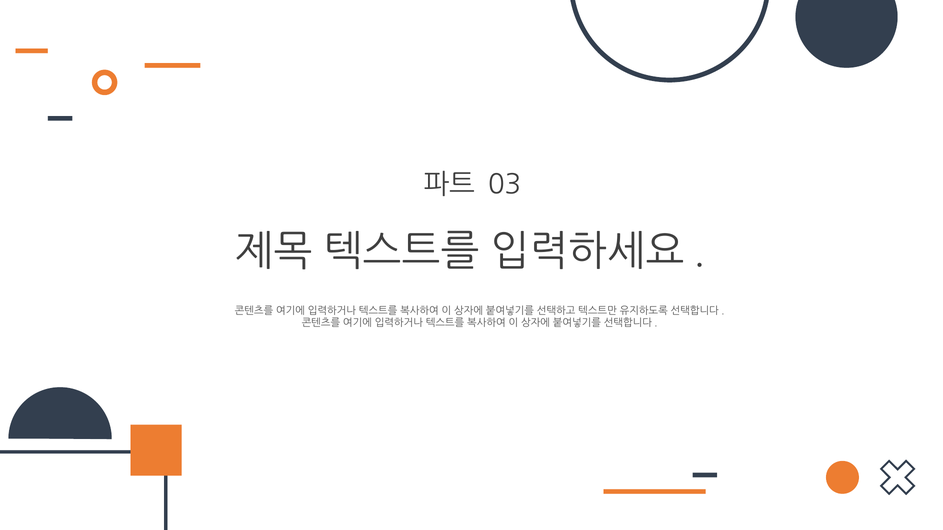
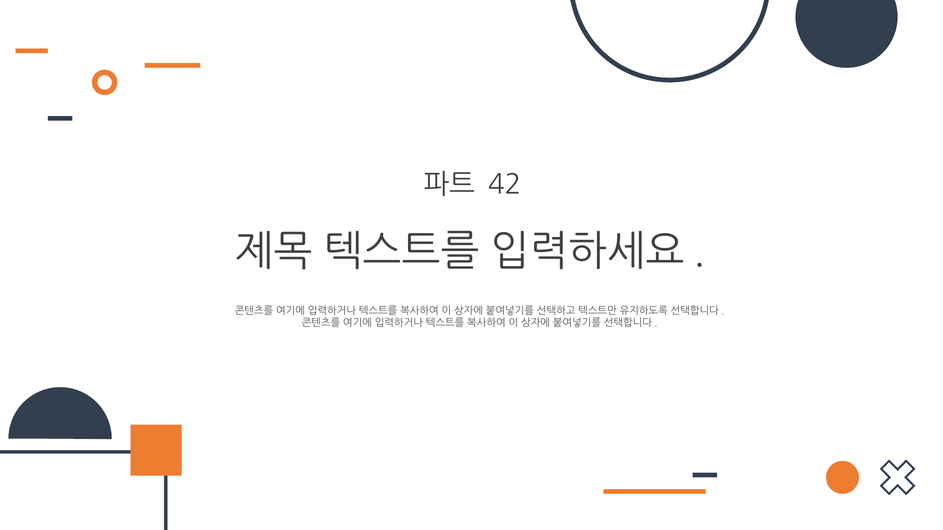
03: 03 -> 42
